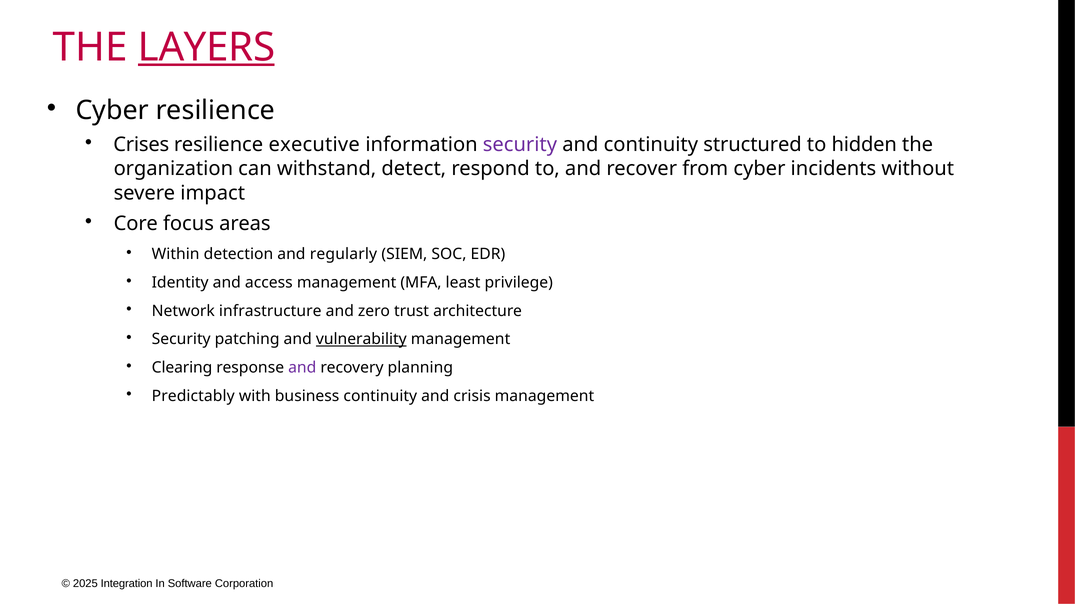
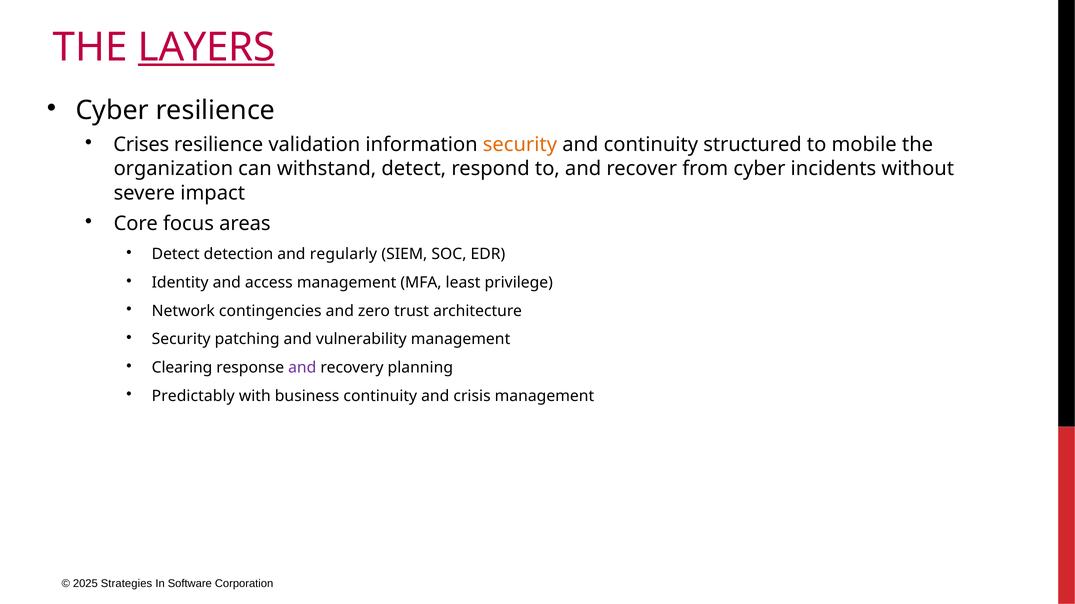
executive: executive -> validation
security at (520, 145) colour: purple -> orange
hidden: hidden -> mobile
Within at (176, 254): Within -> Detect
infrastructure: infrastructure -> contingencies
vulnerability underline: present -> none
Integration: Integration -> Strategies
